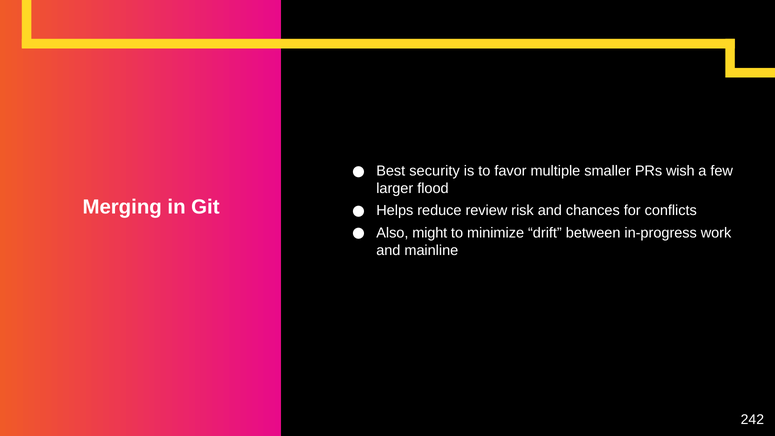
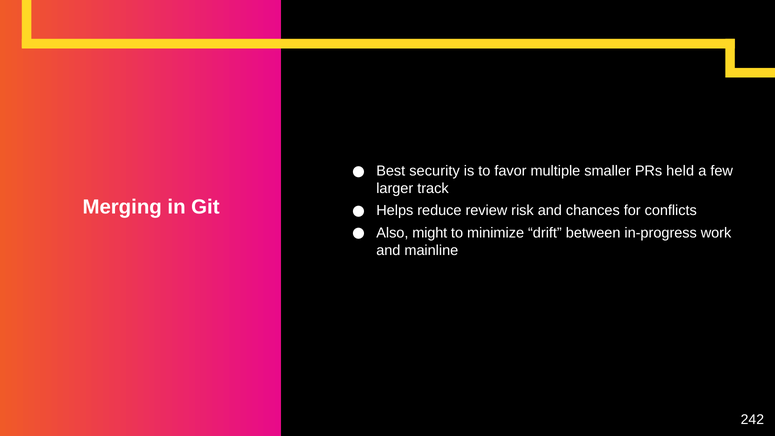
wish: wish -> held
flood: flood -> track
